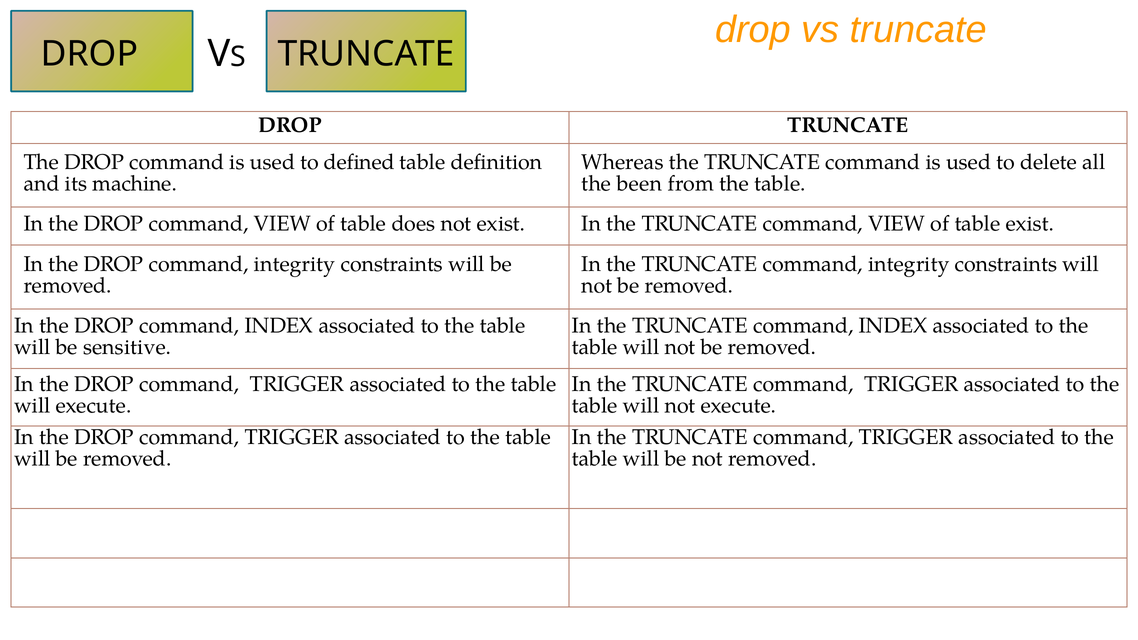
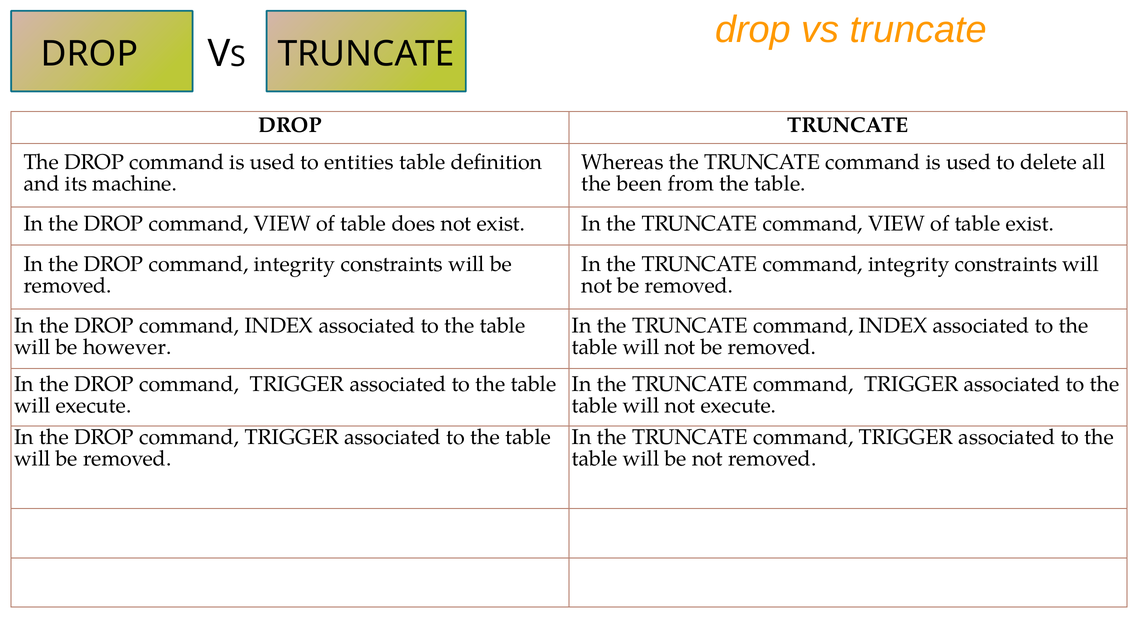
defined: defined -> entities
sensitive: sensitive -> however
